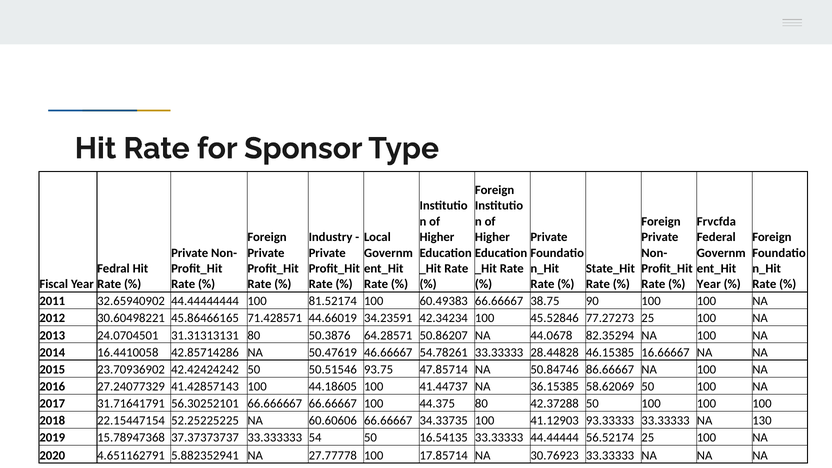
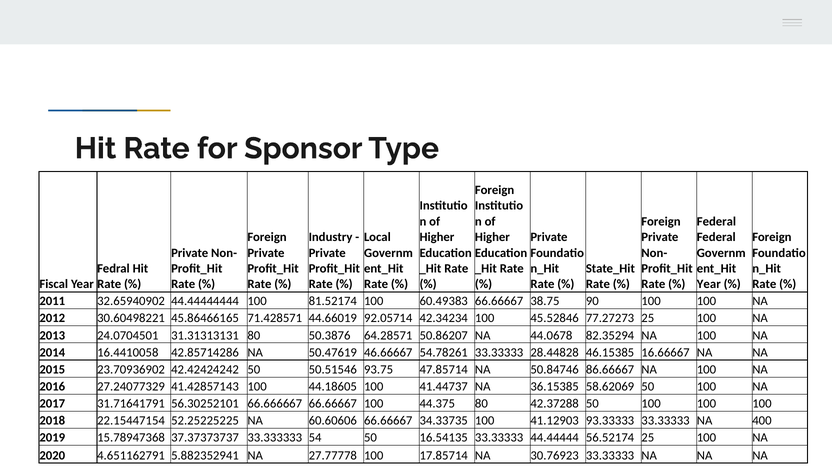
Frvcfda at (716, 221): Frvcfda -> Federal
34.23591: 34.23591 -> 92.05714
130: 130 -> 400
